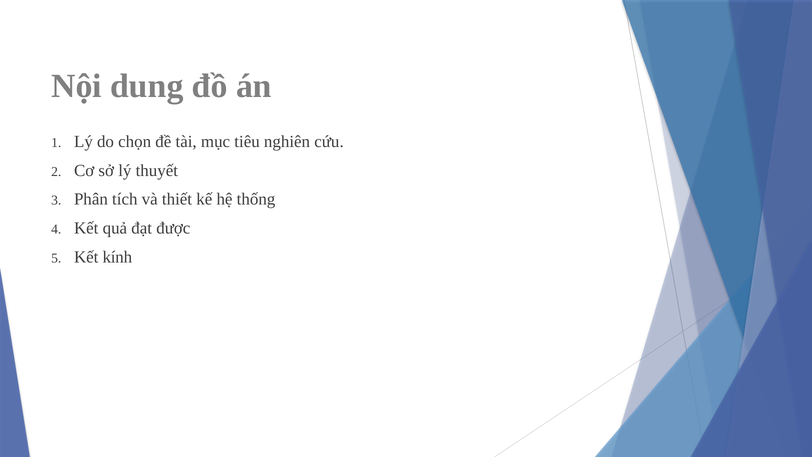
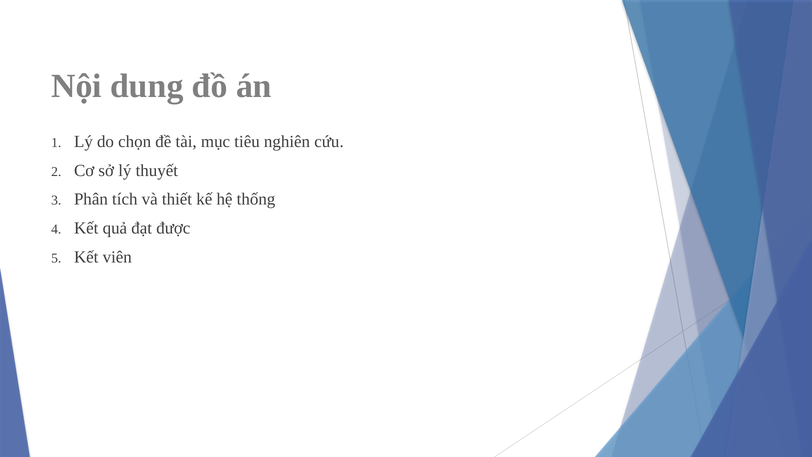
kính: kính -> viên
